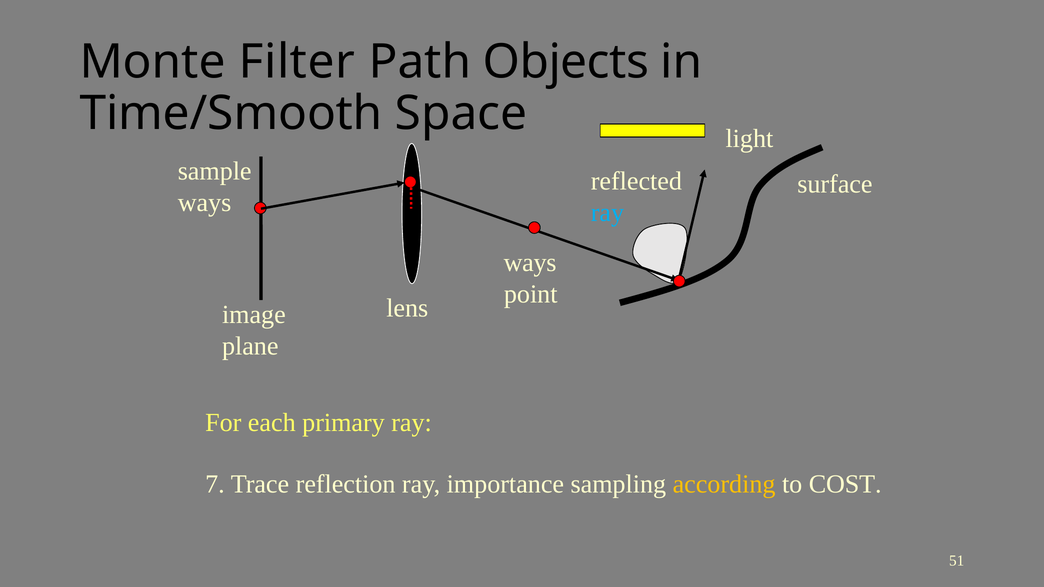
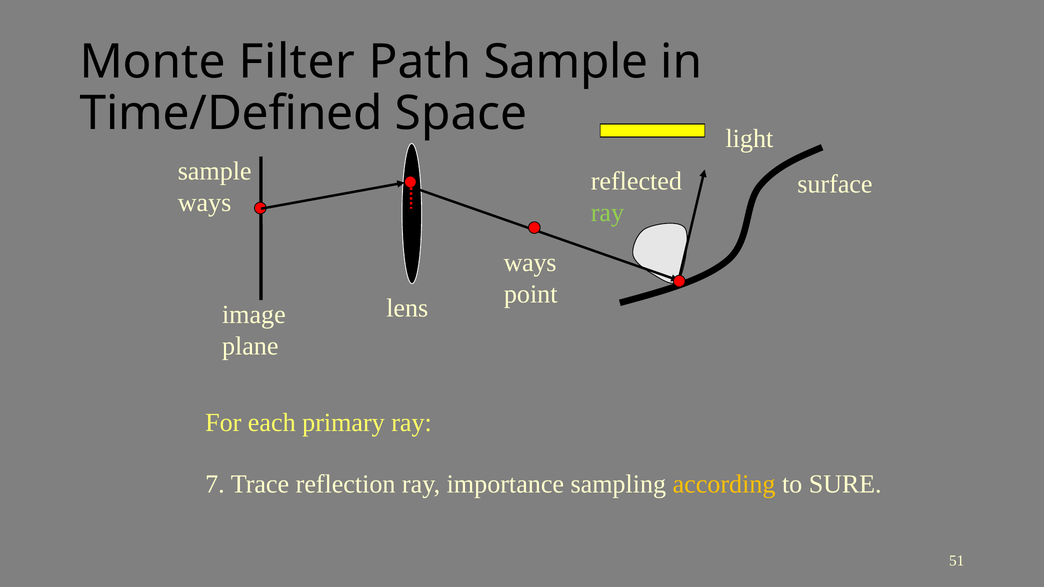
Path Objects: Objects -> Sample
Time/Smooth: Time/Smooth -> Time/Defined
ray at (607, 213) colour: light blue -> light green
COST: COST -> SURE
